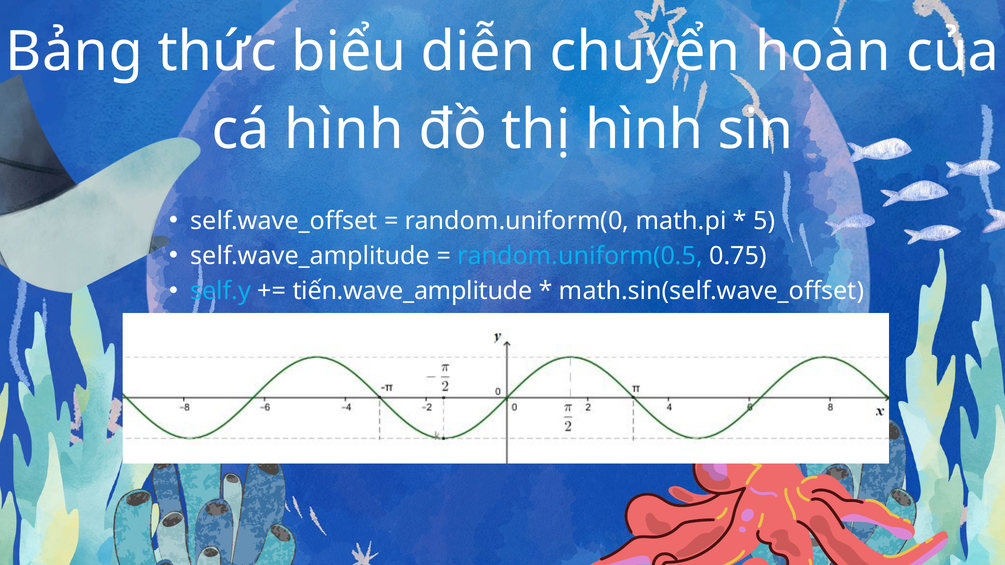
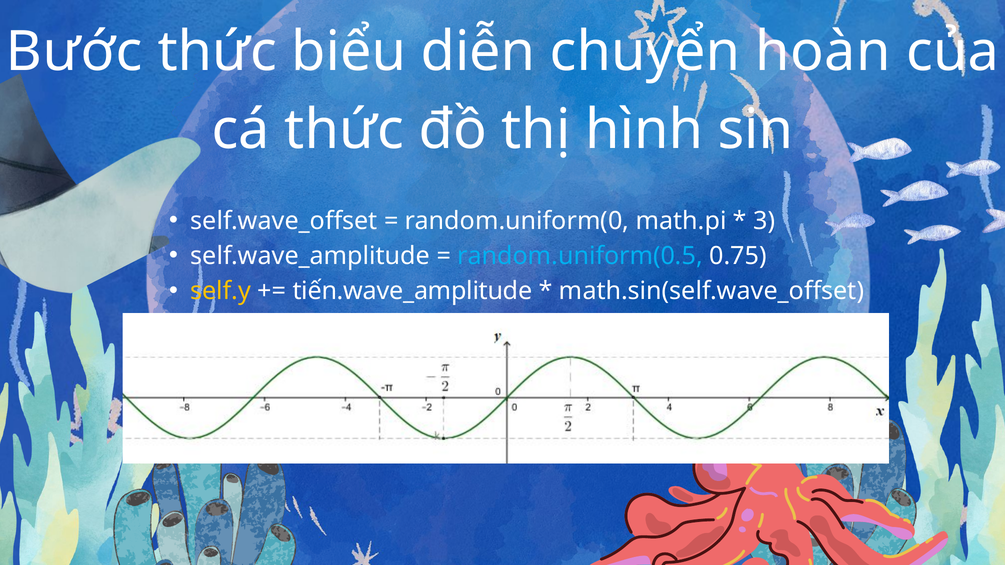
Bảng: Bảng -> Bước
cá hình: hình -> thức
5: 5 -> 3
self.y colour: light blue -> yellow
